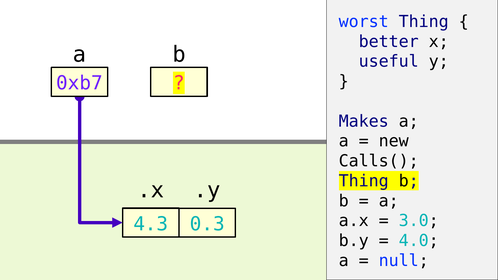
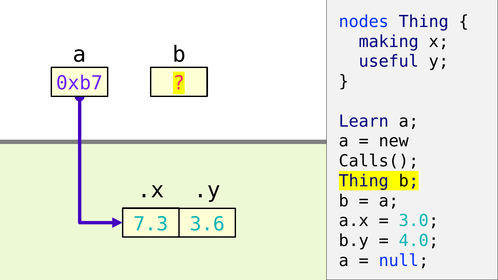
worst: worst -> nodes
better: better -> making
Makes: Makes -> Learn
4.3: 4.3 -> 7.3
0.3: 0.3 -> 3.6
